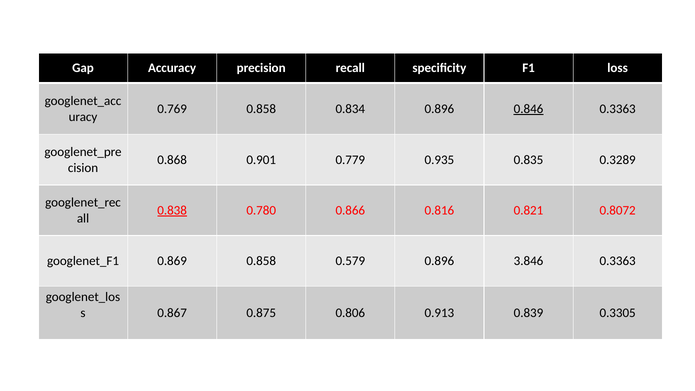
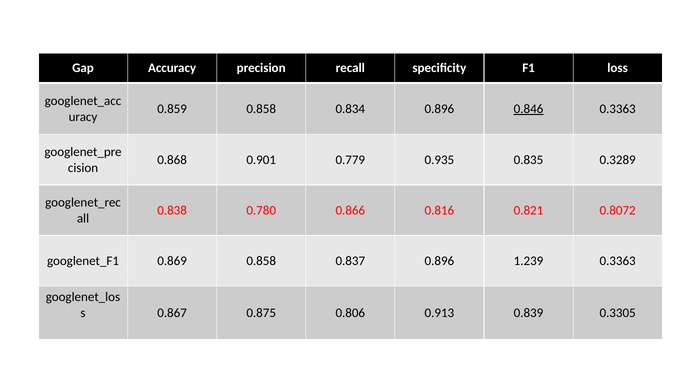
0.769: 0.769 -> 0.859
0.838 underline: present -> none
0.579: 0.579 -> 0.837
3.846: 3.846 -> 1.239
